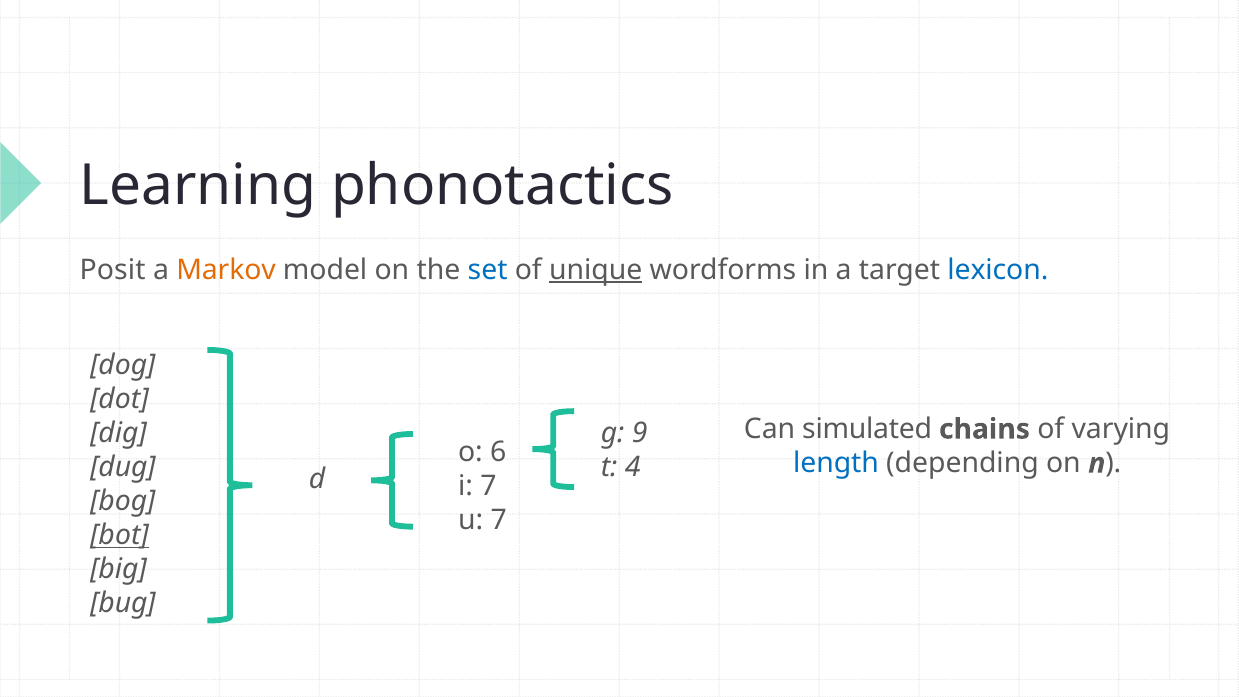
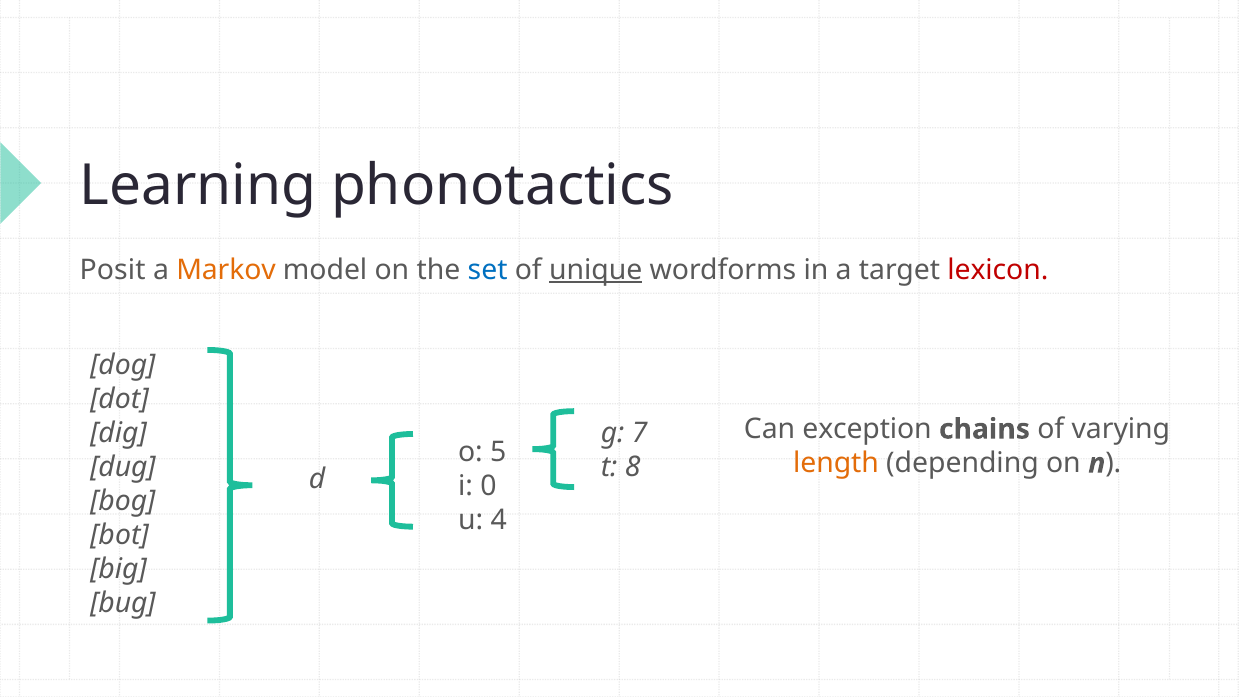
lexicon colour: blue -> red
simulated: simulated -> exception
9: 9 -> 7
6: 6 -> 5
length colour: blue -> orange
4: 4 -> 8
i 7: 7 -> 0
u 7: 7 -> 4
bot underline: present -> none
